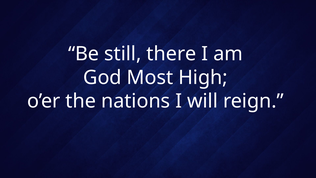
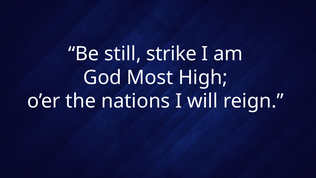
there: there -> strike
